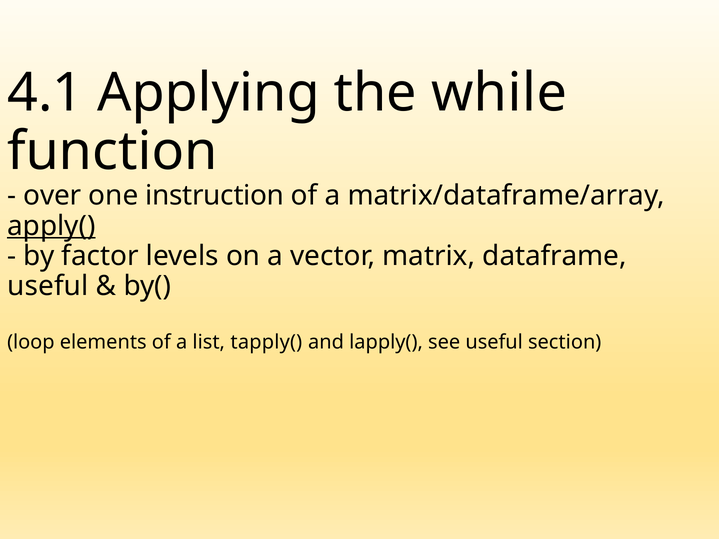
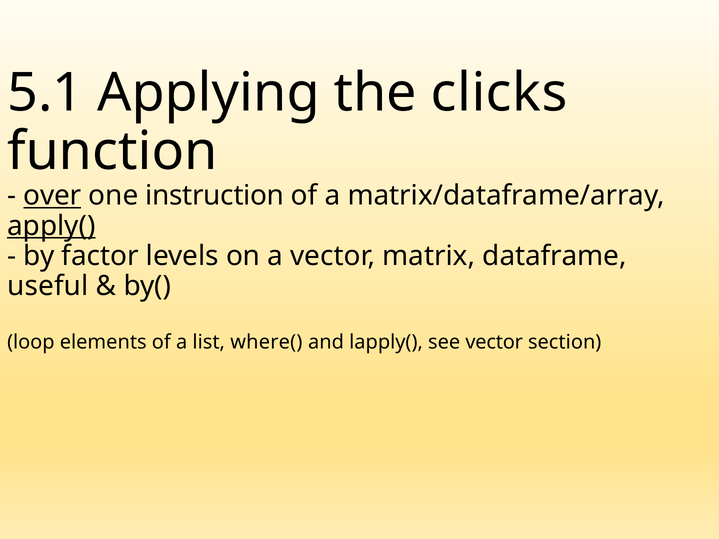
4.1: 4.1 -> 5.1
while: while -> clicks
over underline: none -> present
tapply(: tapply( -> where(
see useful: useful -> vector
